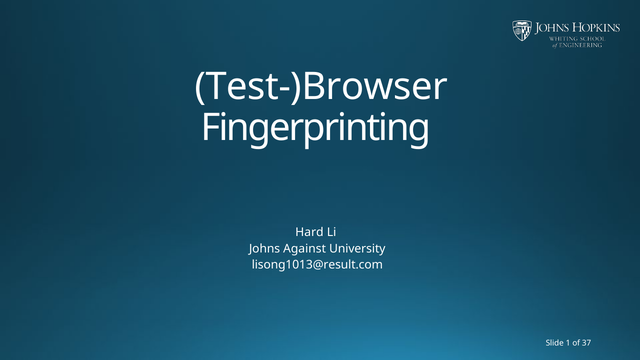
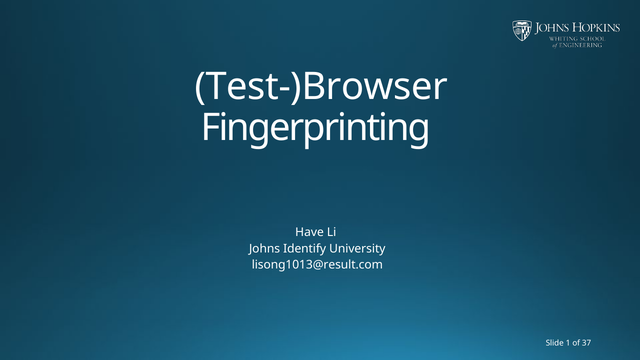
Hard: Hard -> Have
Against: Against -> Identify
